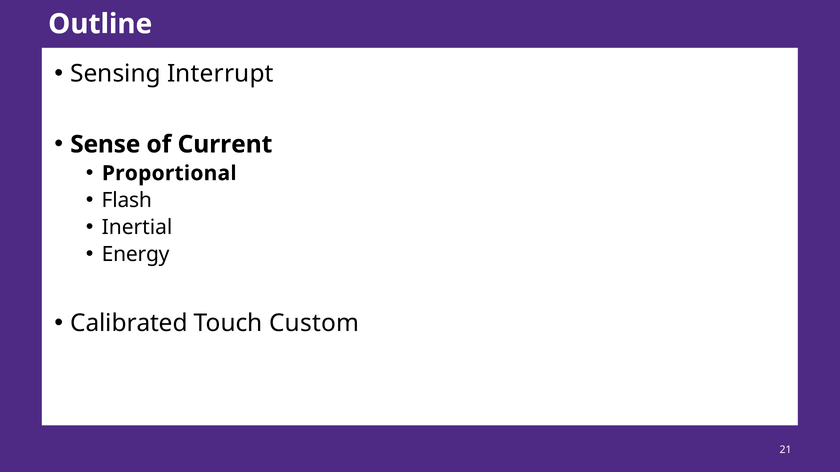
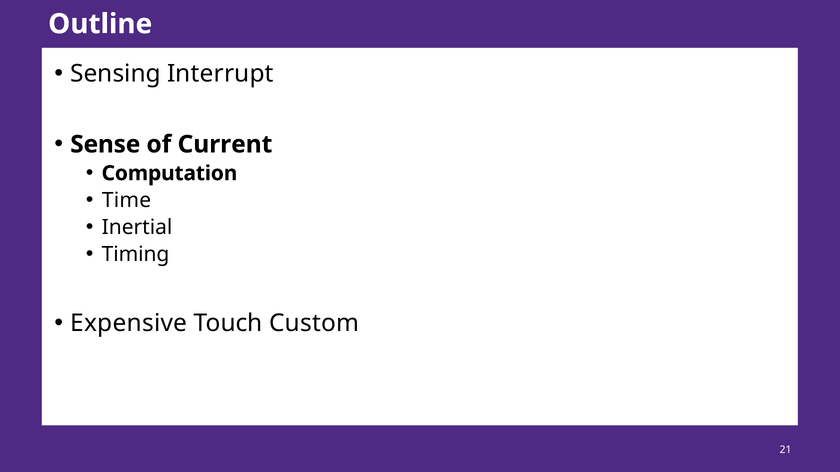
Proportional: Proportional -> Computation
Flash: Flash -> Time
Energy: Energy -> Timing
Calibrated: Calibrated -> Expensive
